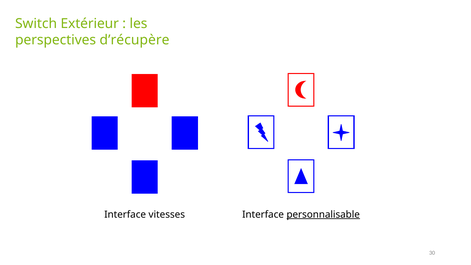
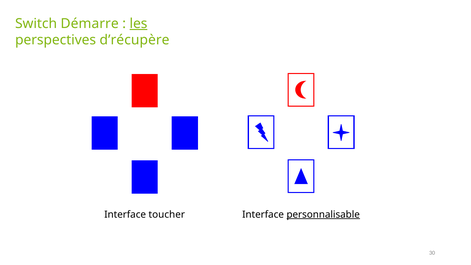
Extérieur: Extérieur -> Démarre
les underline: none -> present
vitesses: vitesses -> toucher
